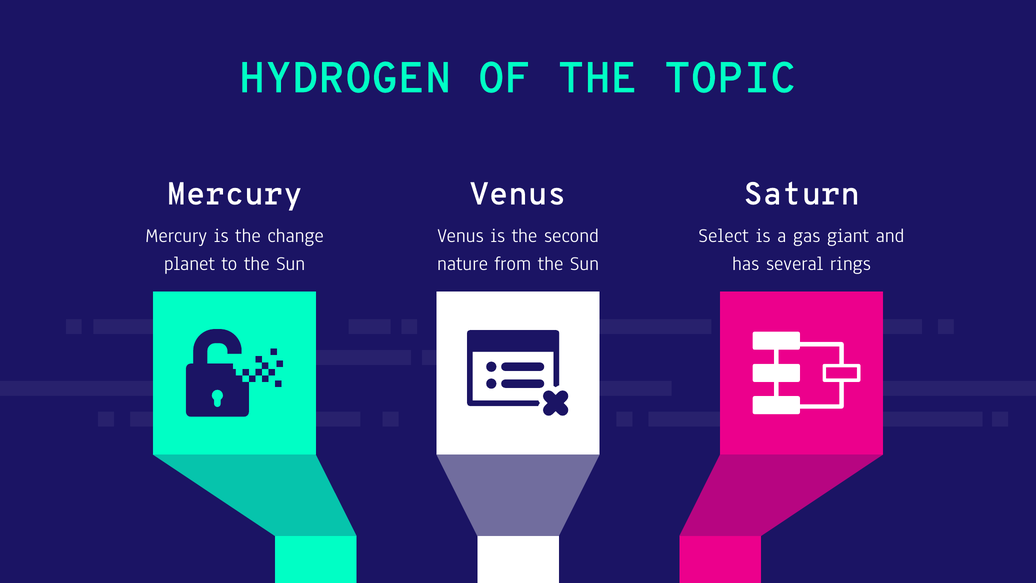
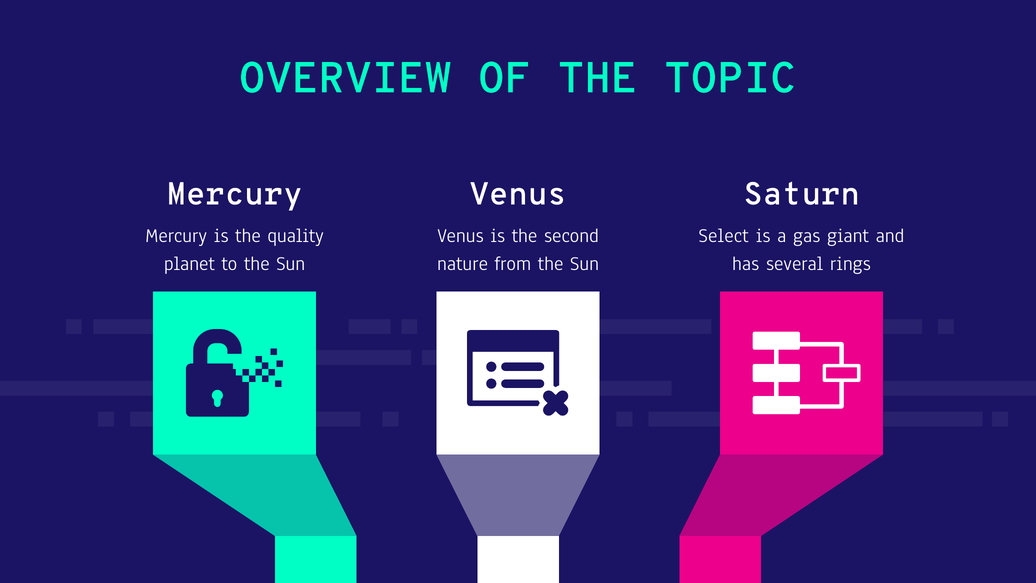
HYDROGEN: HYDROGEN -> OVERVIEW
change: change -> quality
